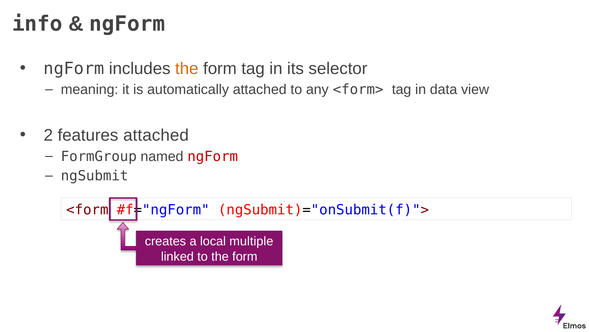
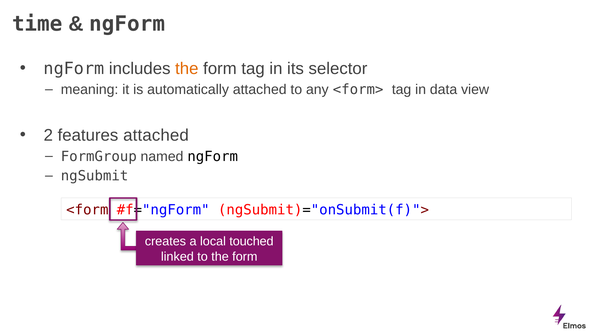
info: info -> time
ngForm at (213, 156) colour: red -> black
multiple: multiple -> touched
